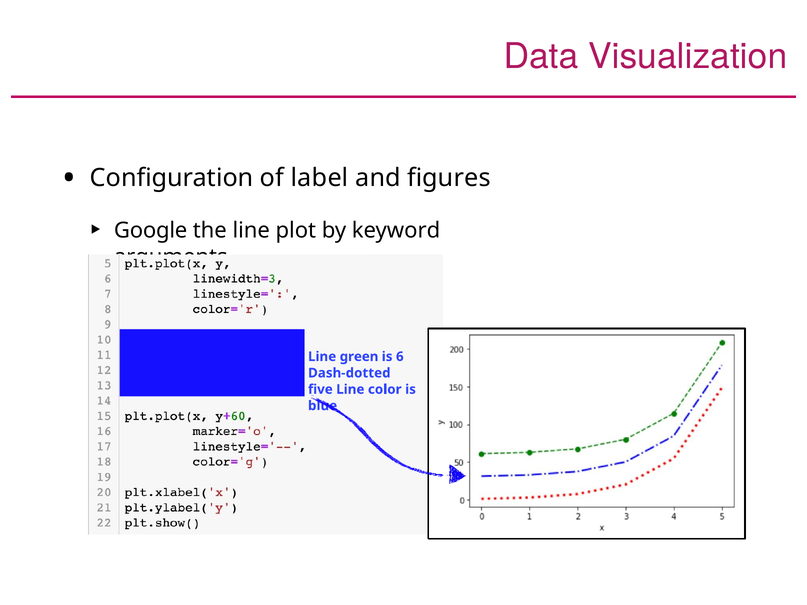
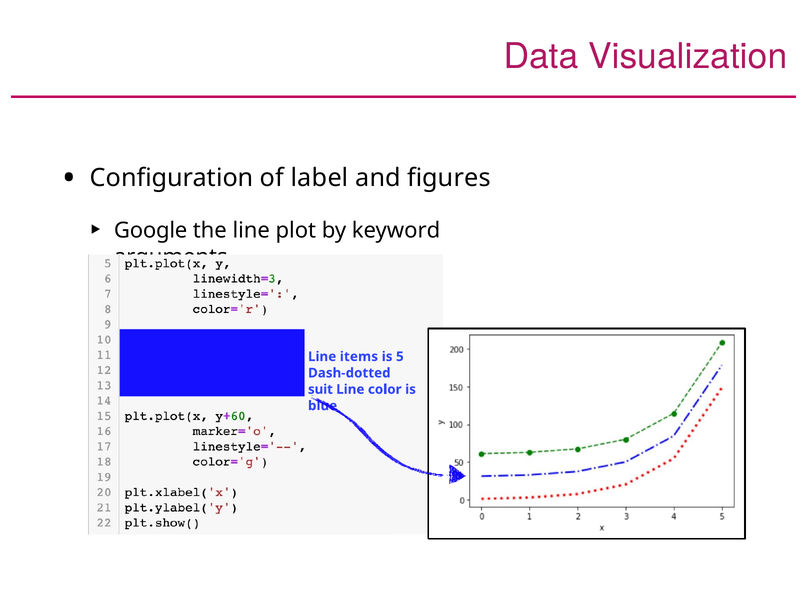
green: green -> items
6: 6 -> 5
five: five -> suit
